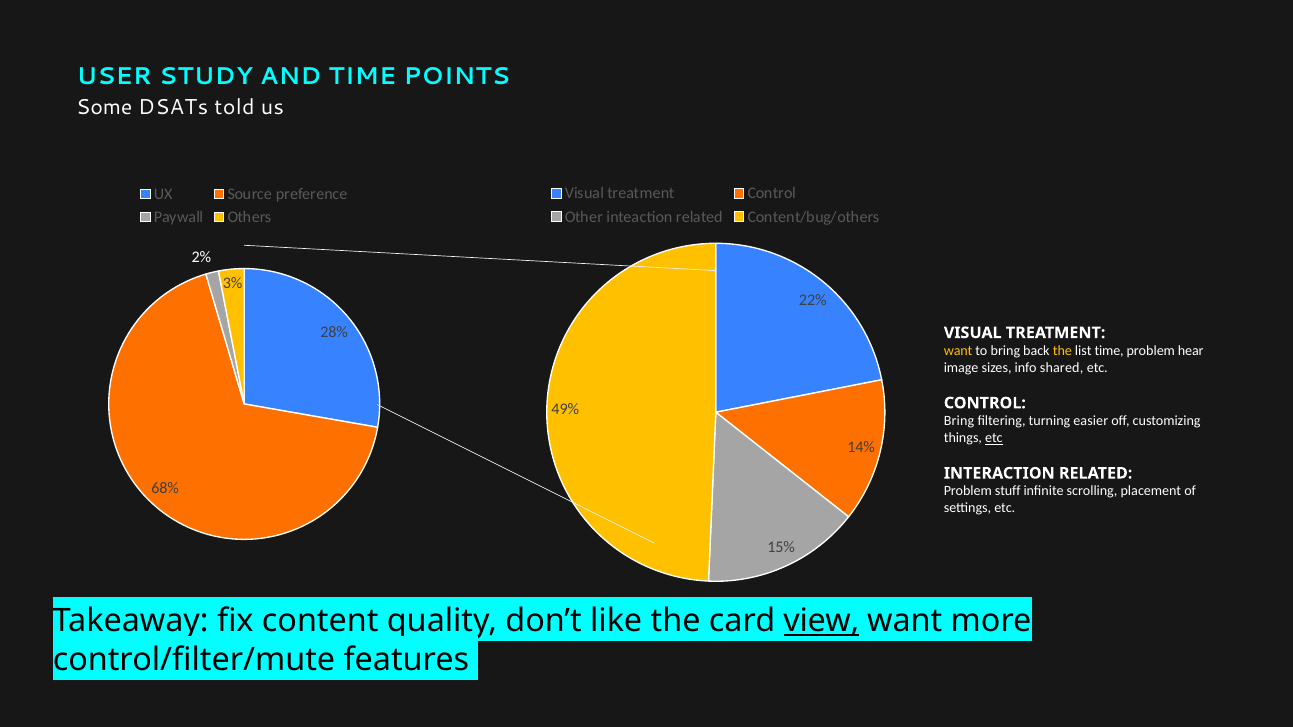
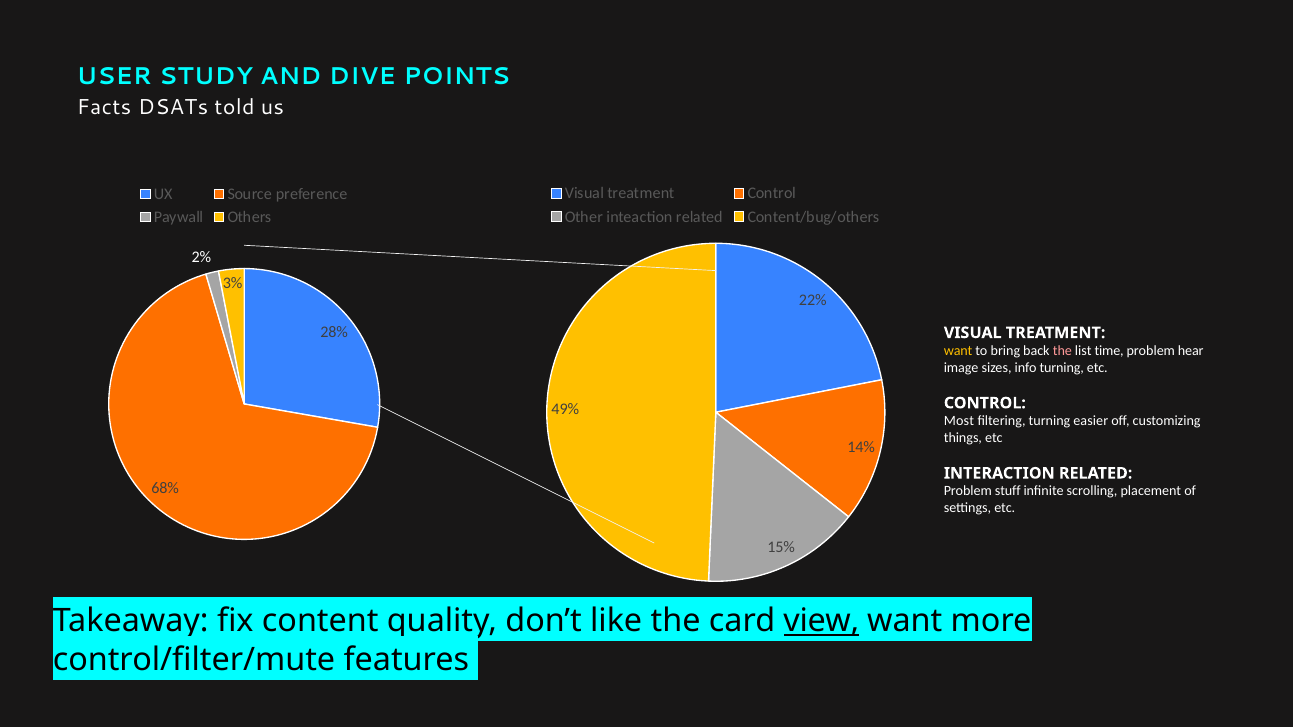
AND TIME: TIME -> DIVE
Some: Some -> Facts
the at (1062, 351) colour: yellow -> pink
info shared: shared -> turning
Bring at (959, 421): Bring -> Most
etc at (994, 438) underline: present -> none
